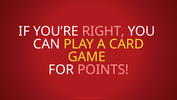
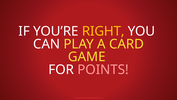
RIGHT colour: pink -> yellow
